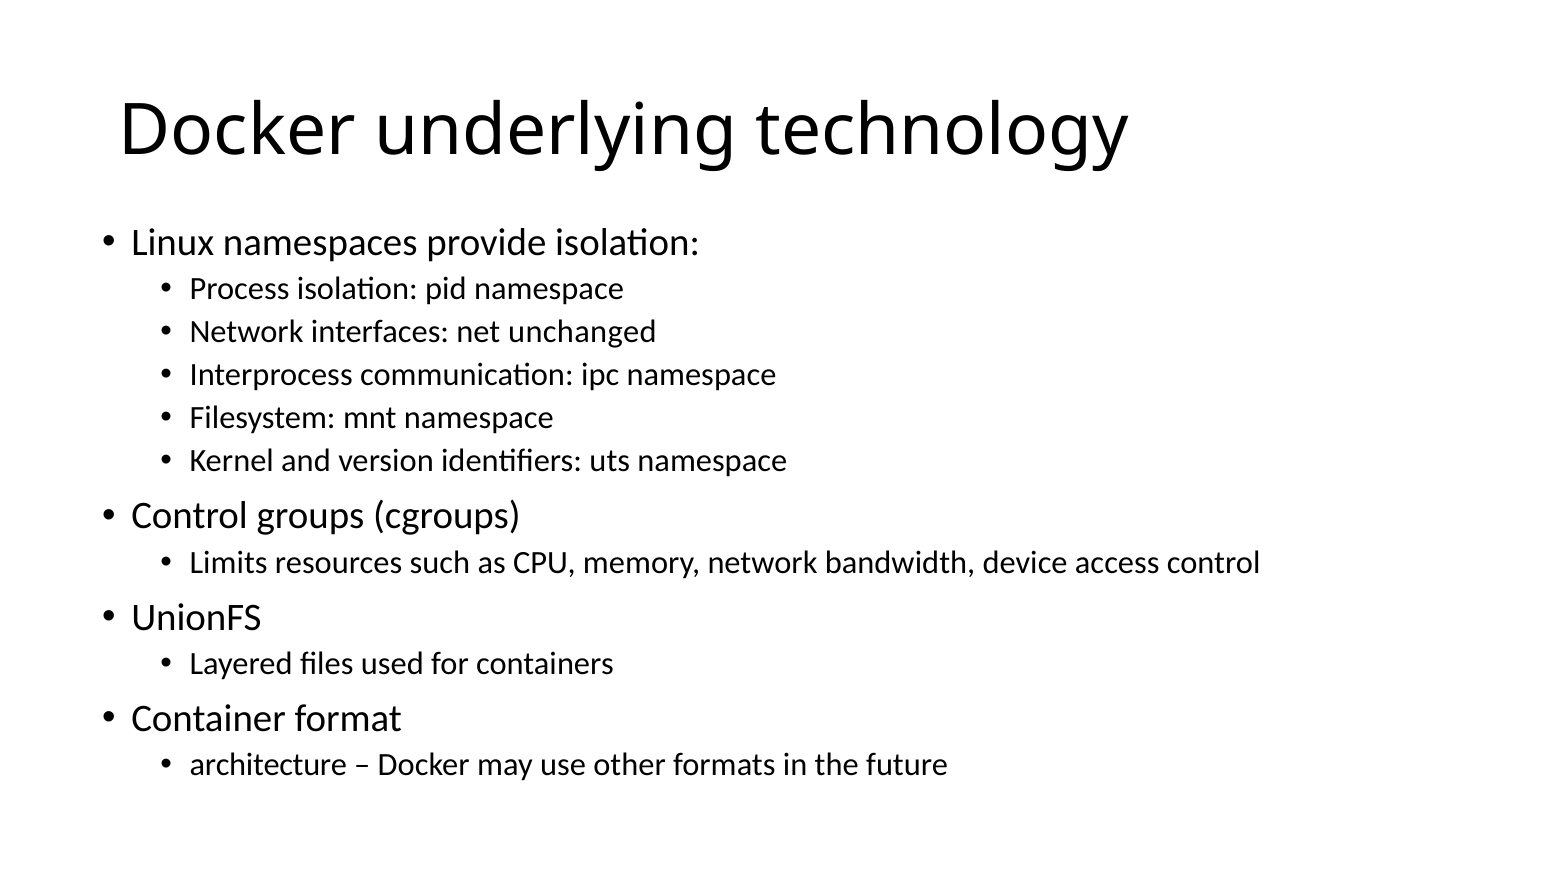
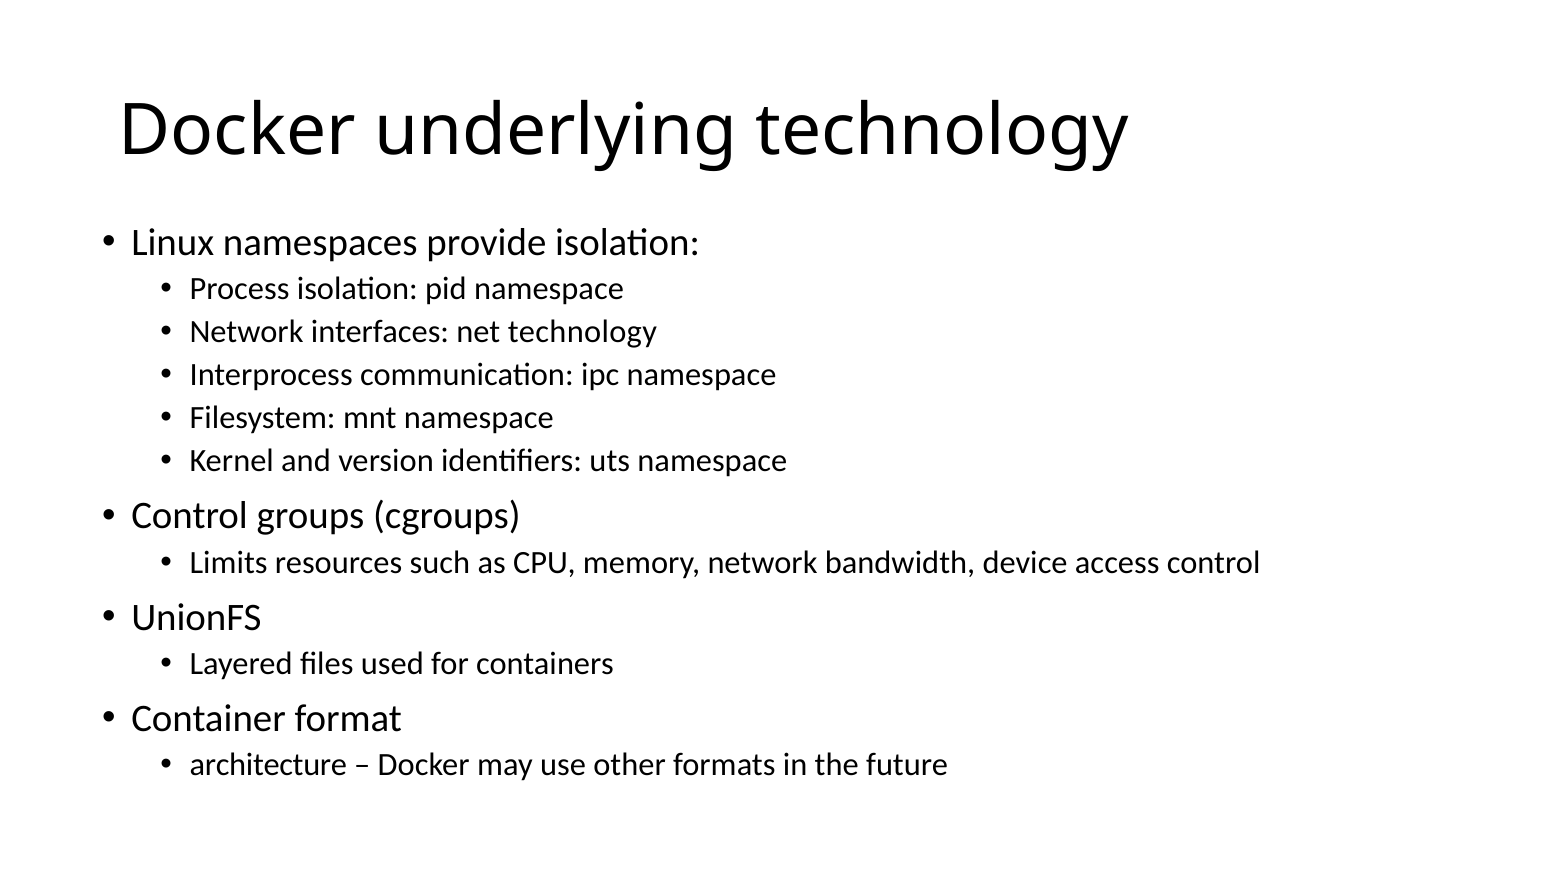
net unchanged: unchanged -> technology
